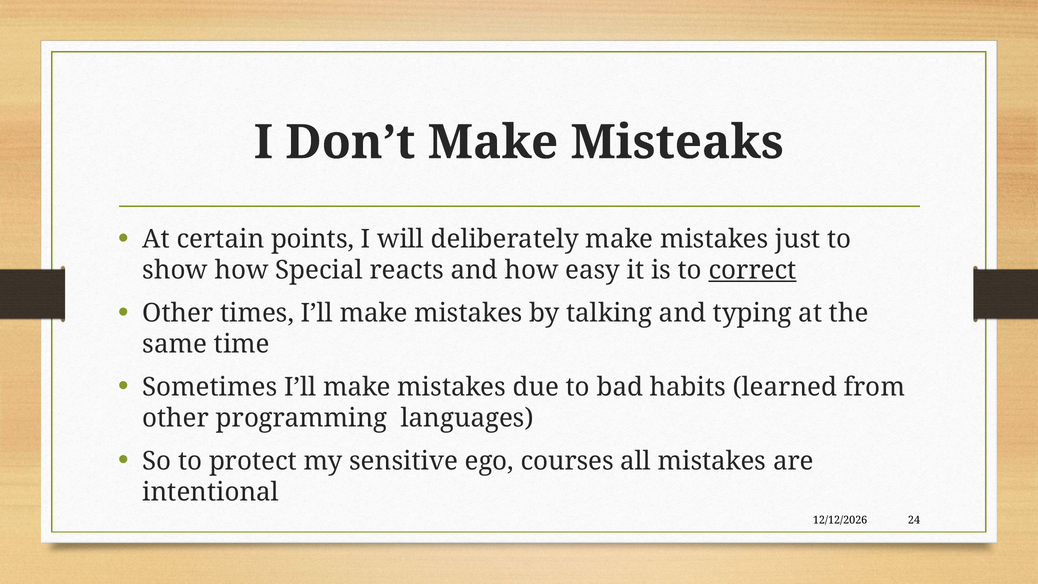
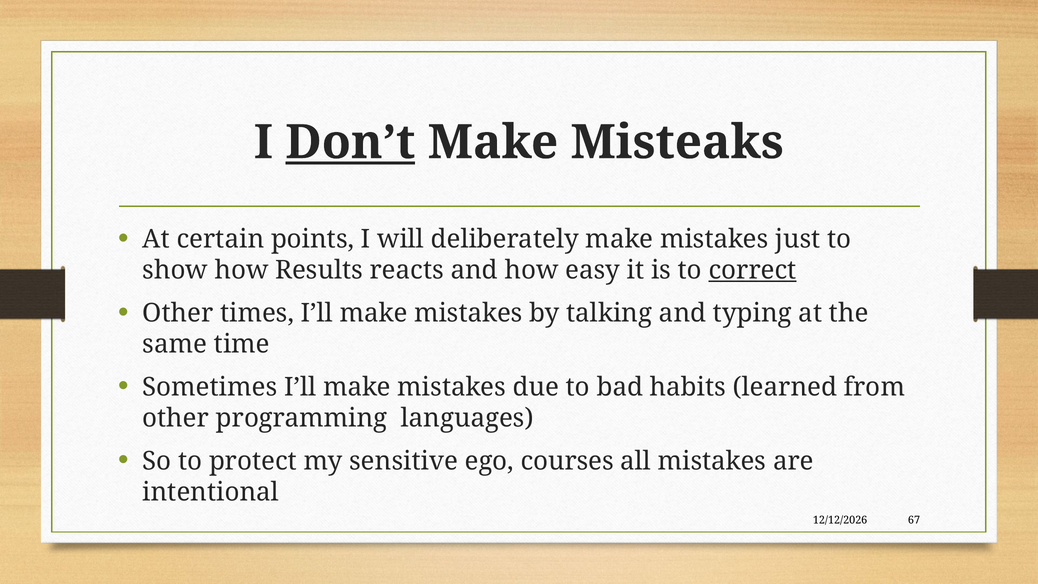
Don’t underline: none -> present
Special: Special -> Results
24: 24 -> 67
